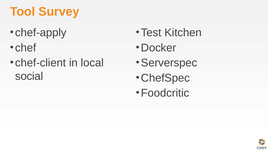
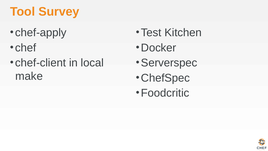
social: social -> make
